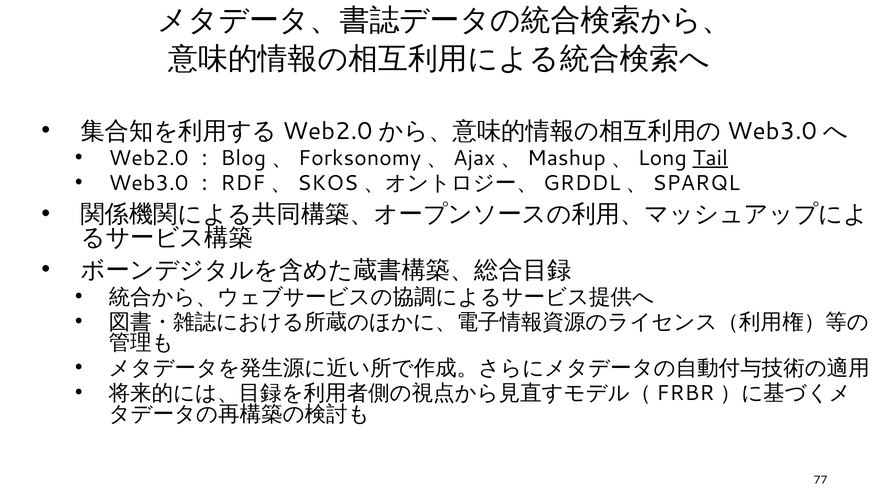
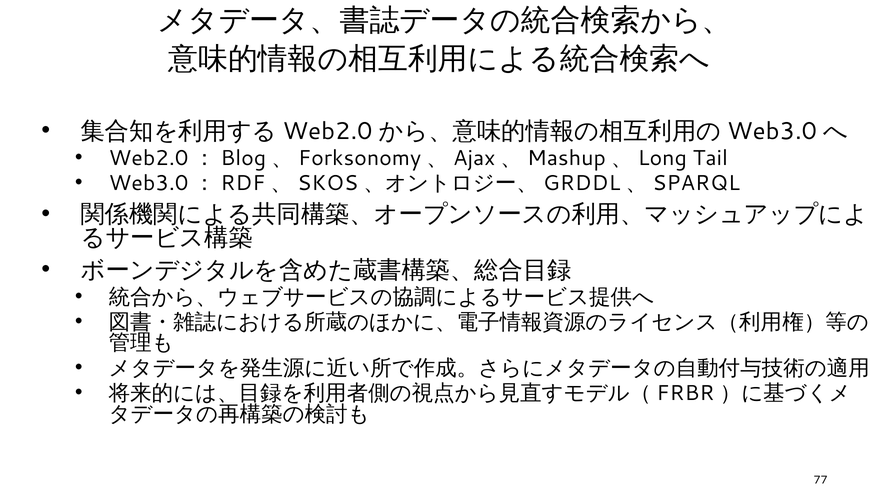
Tail underline: present -> none
